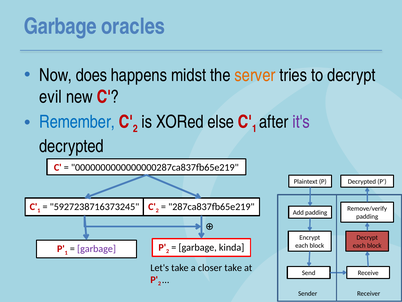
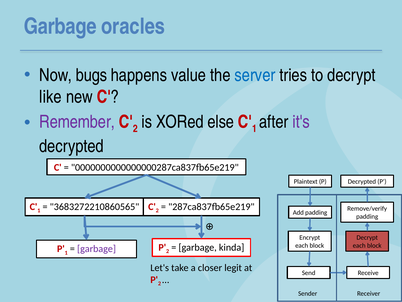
does: does -> bugs
midst: midst -> value
server colour: orange -> blue
evil: evil -> like
Remember colour: blue -> purple
5927238716373245: 5927238716373245 -> 3683272210860565
closer take: take -> legit
